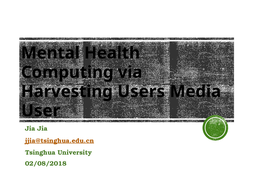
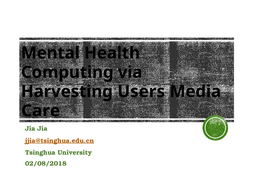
User: User -> Care
